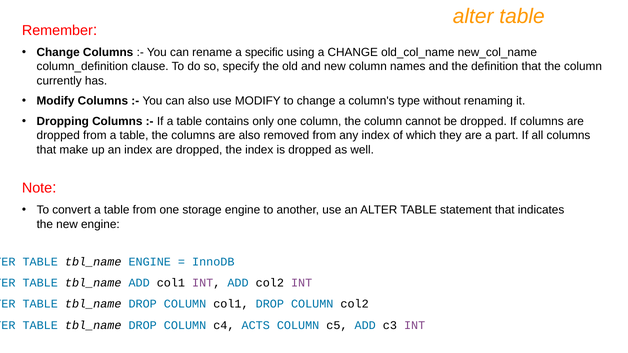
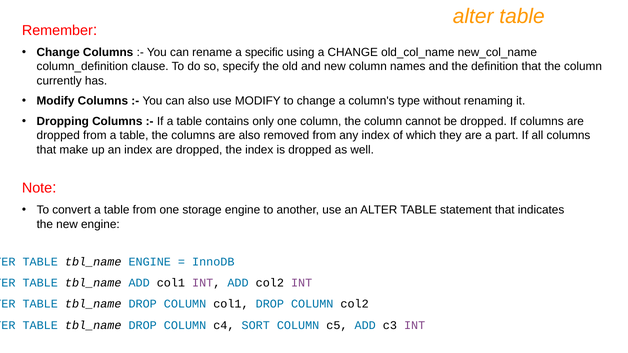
ACTS: ACTS -> SORT
